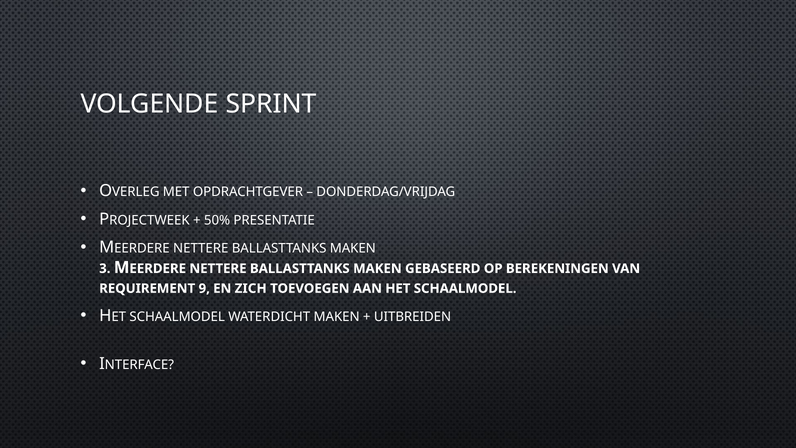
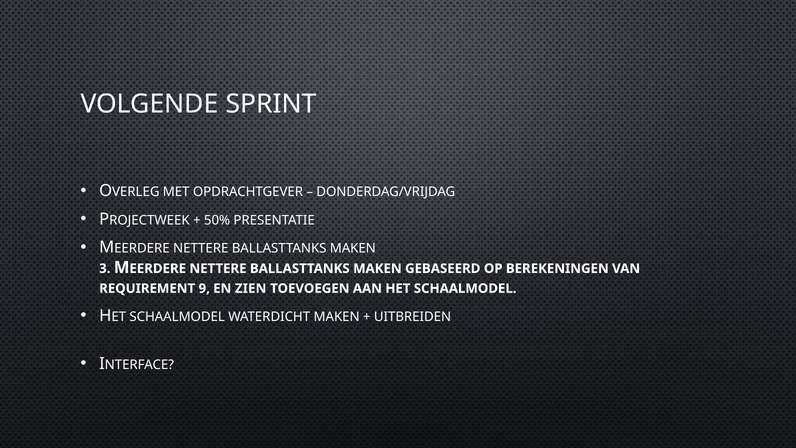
ZICH: ZICH -> ZIEN
